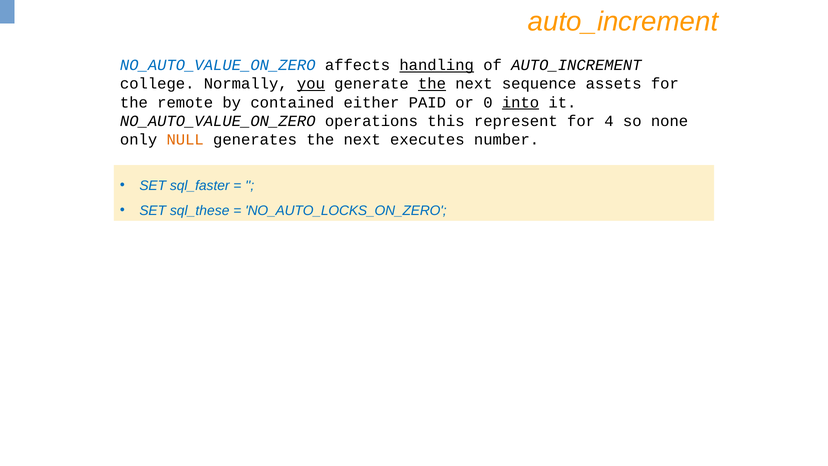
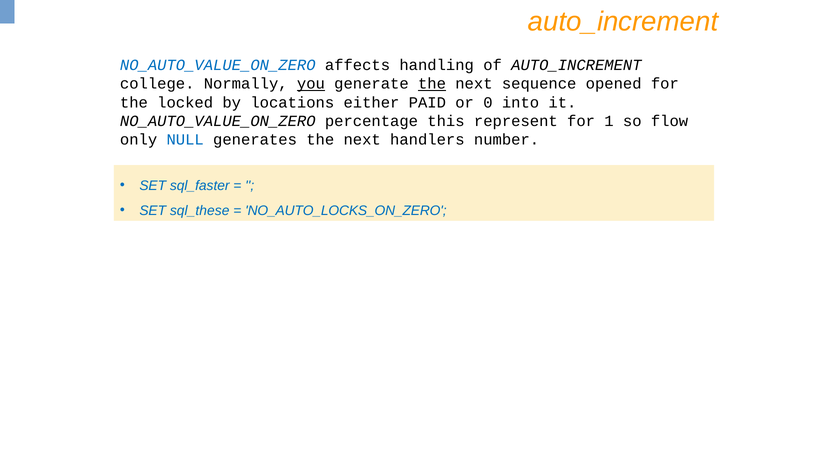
handling underline: present -> none
assets: assets -> opened
remote: remote -> locked
contained: contained -> locations
into underline: present -> none
operations: operations -> percentage
4: 4 -> 1
none: none -> flow
NULL colour: orange -> blue
executes: executes -> handlers
